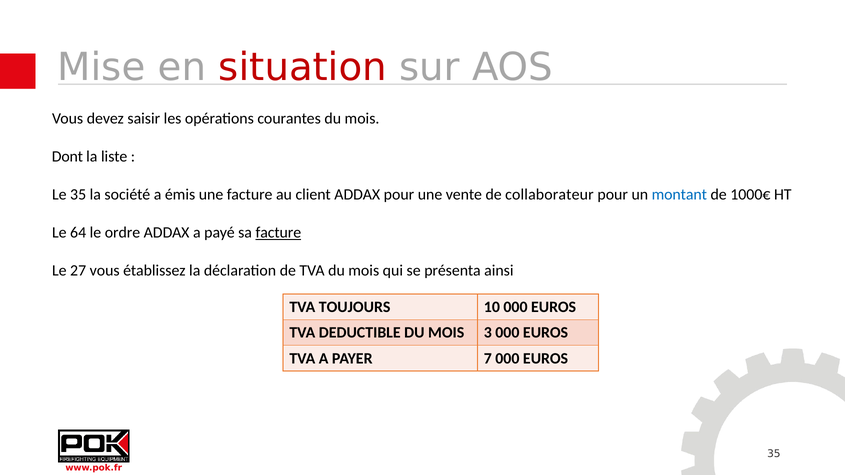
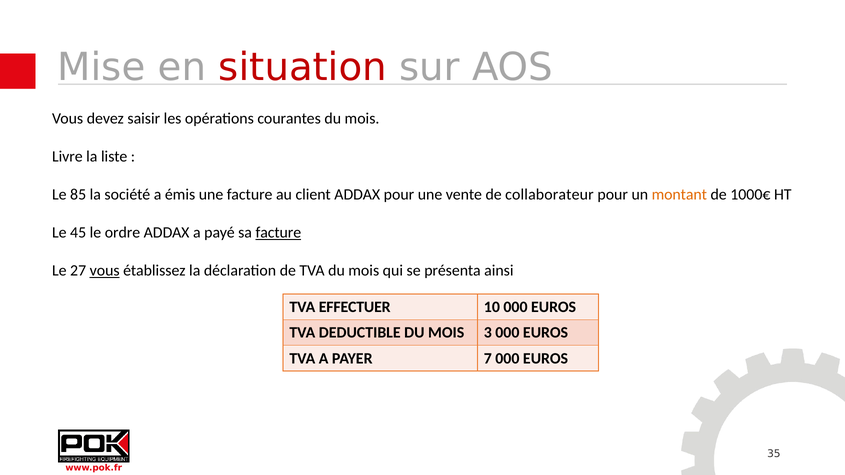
Dont: Dont -> Livre
Le 35: 35 -> 85
montant colour: blue -> orange
64: 64 -> 45
vous at (105, 271) underline: none -> present
TOUJOURS: TOUJOURS -> EFFECTUER
